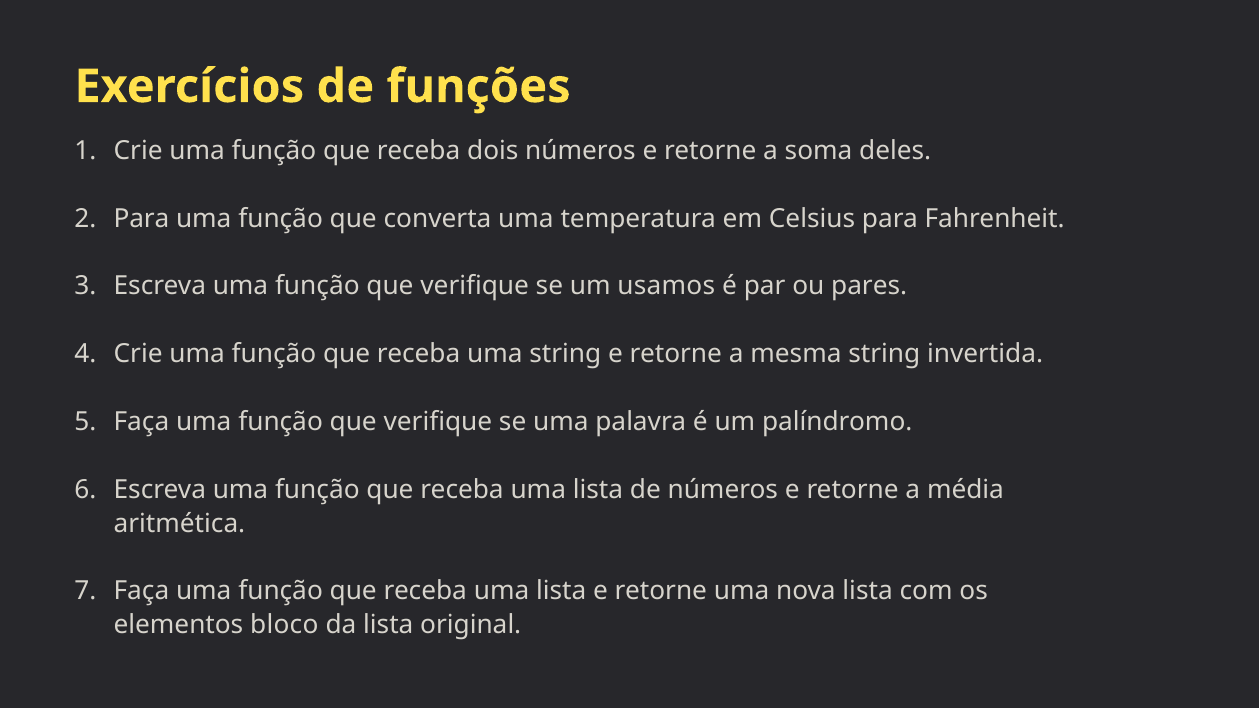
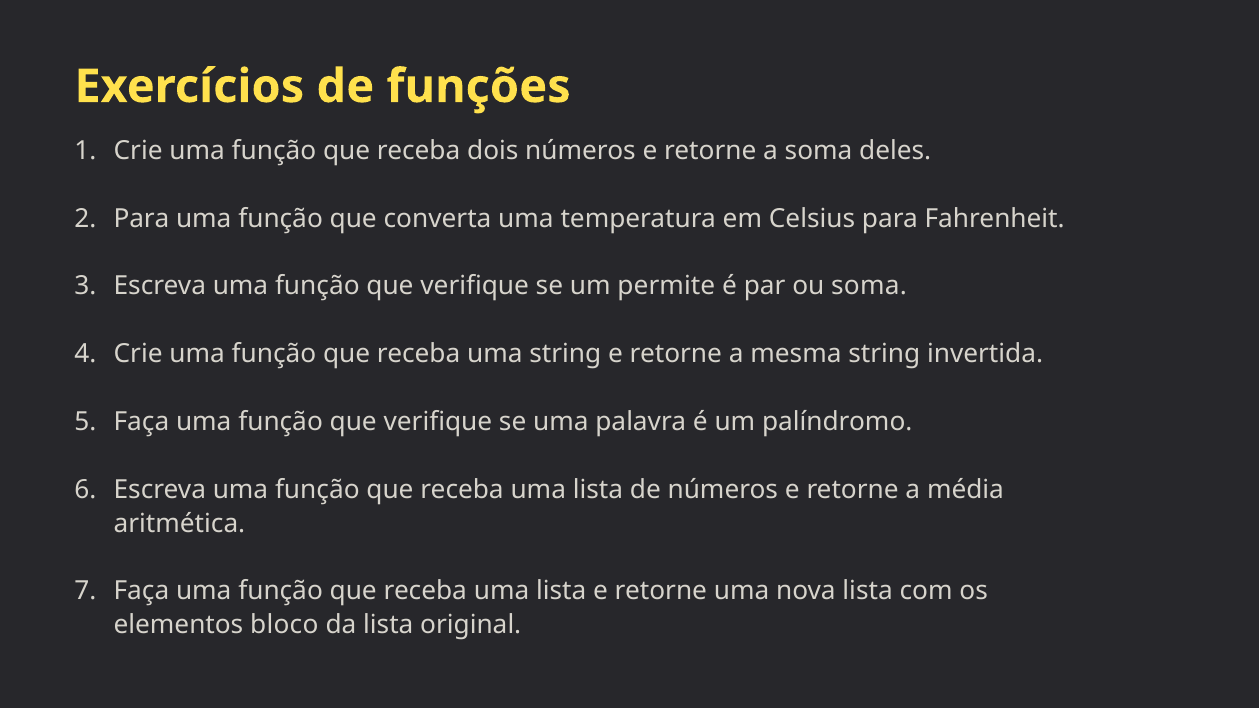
usamos: usamos -> permite
ou pares: pares -> soma
